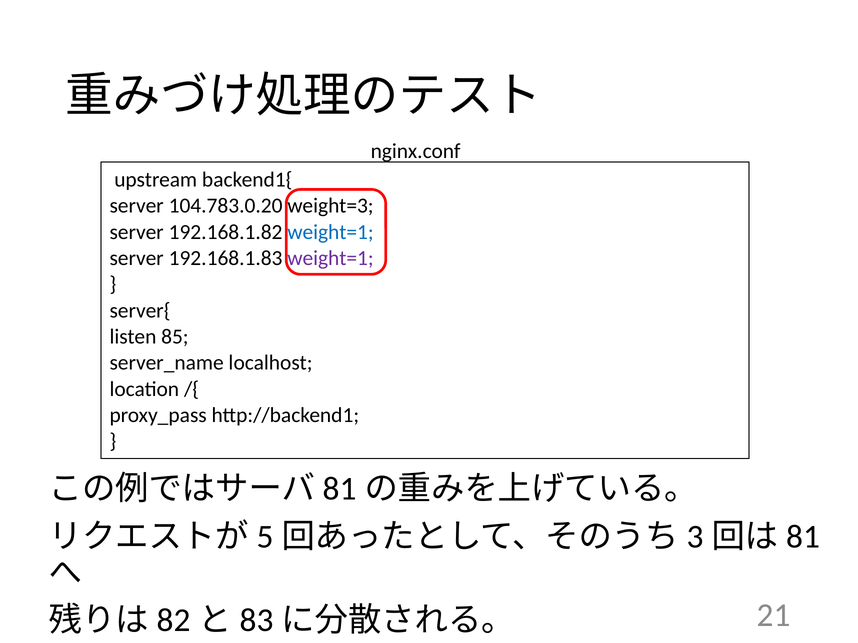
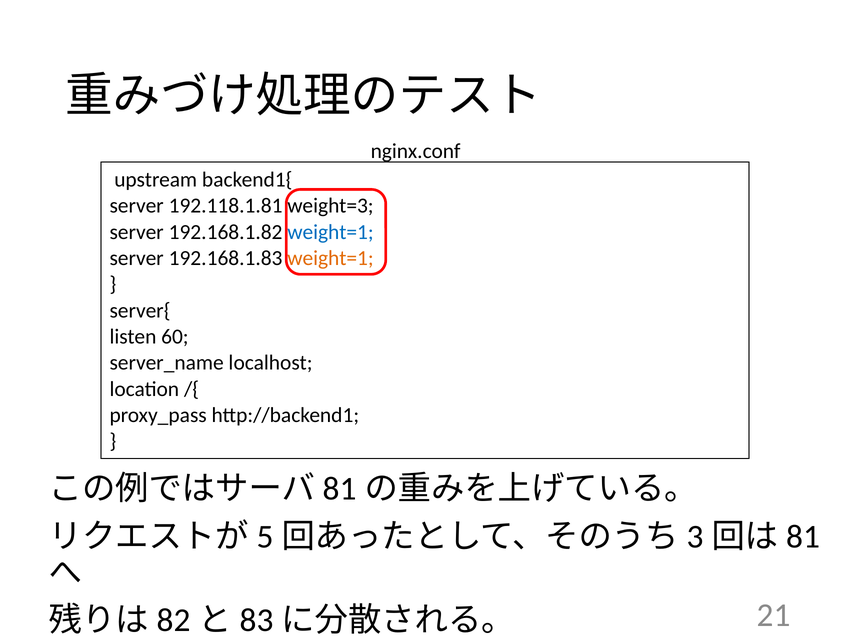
104.783.0.20: 104.783.0.20 -> 192.118.1.81
weight=1 at (330, 258) colour: purple -> orange
85: 85 -> 60
